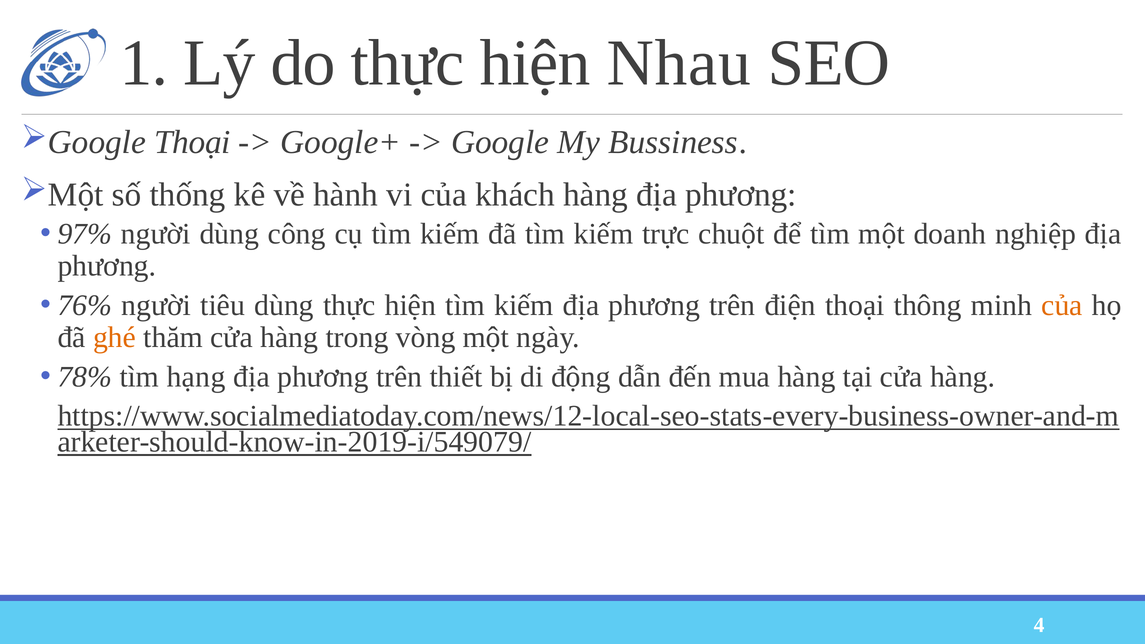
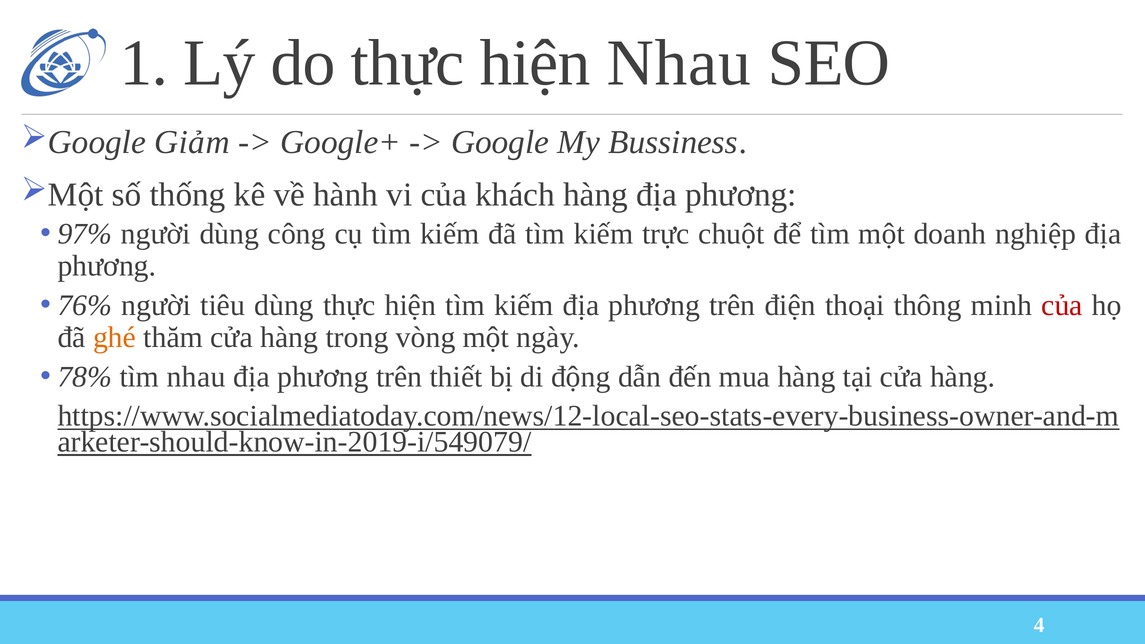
Thoại at (192, 142): Thoại -> Giảm
của at (1062, 305) colour: orange -> red
tìm hạng: hạng -> nhau
